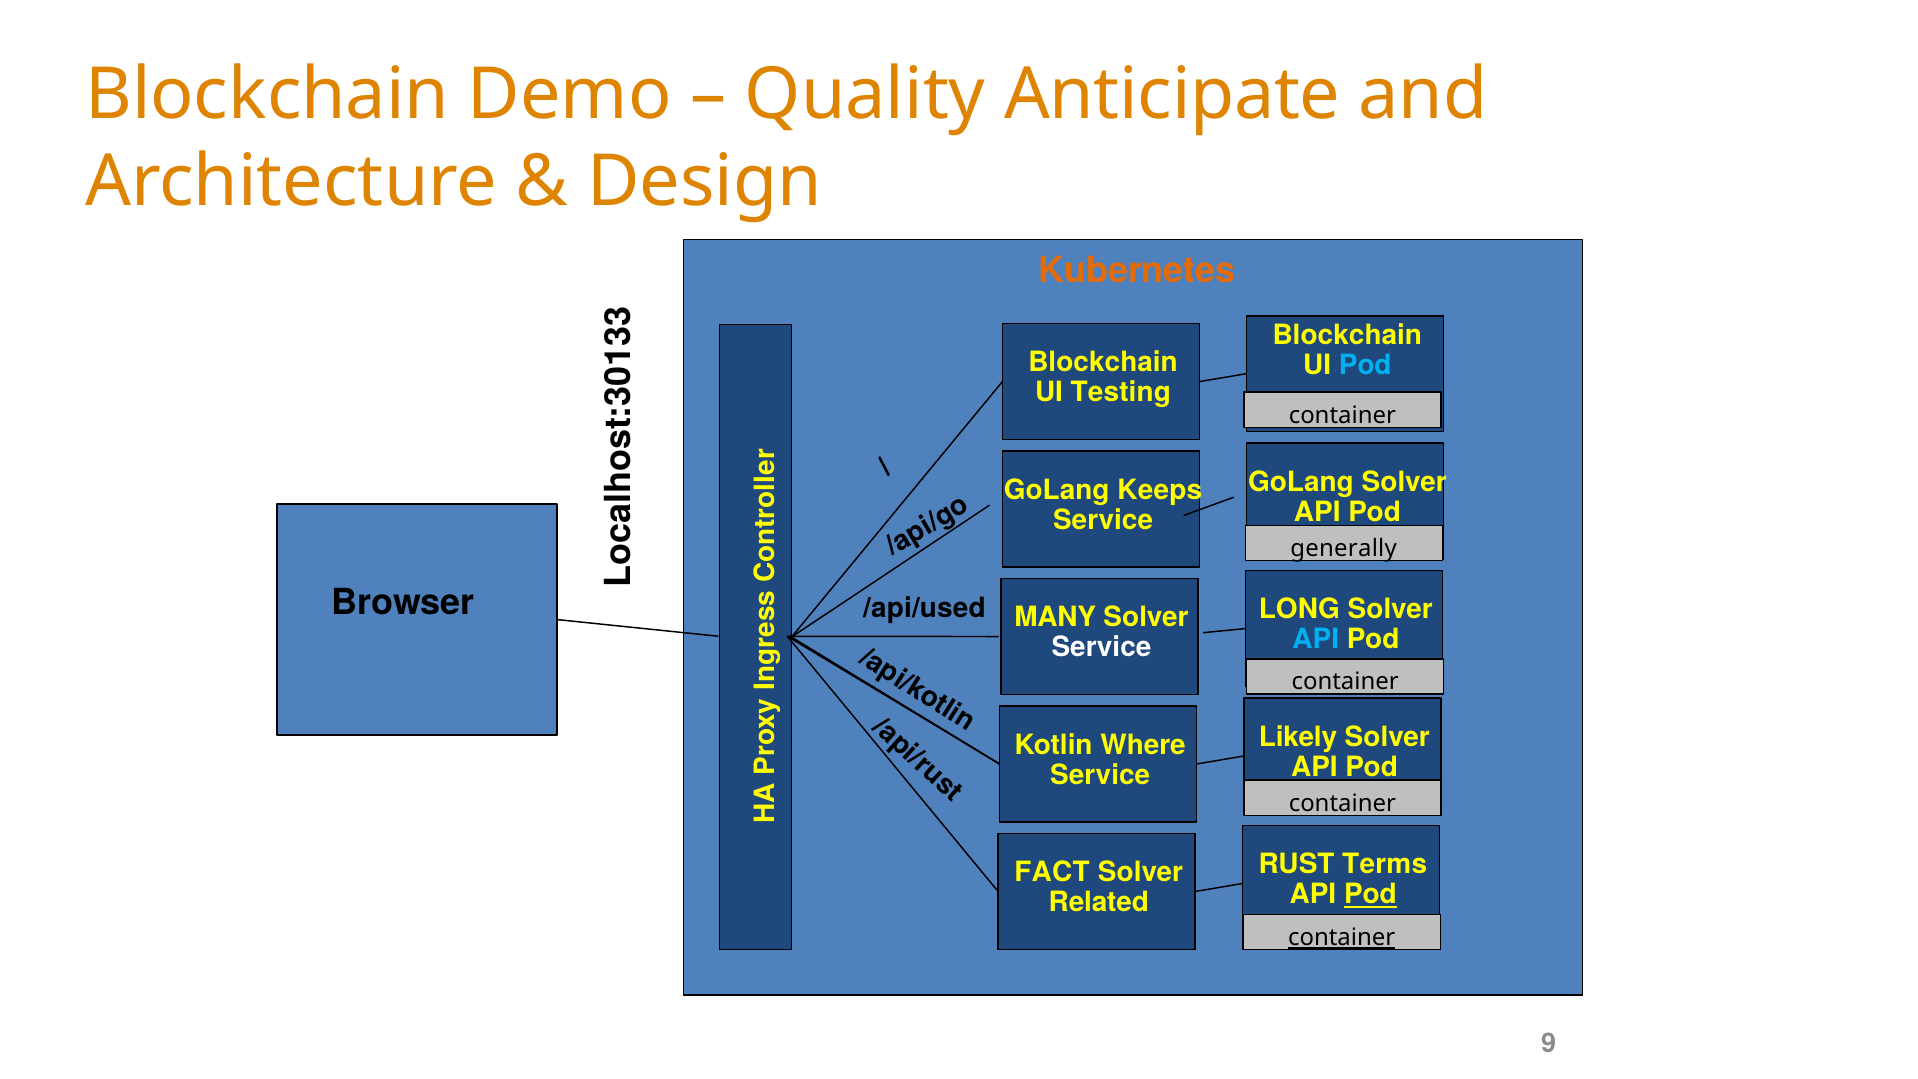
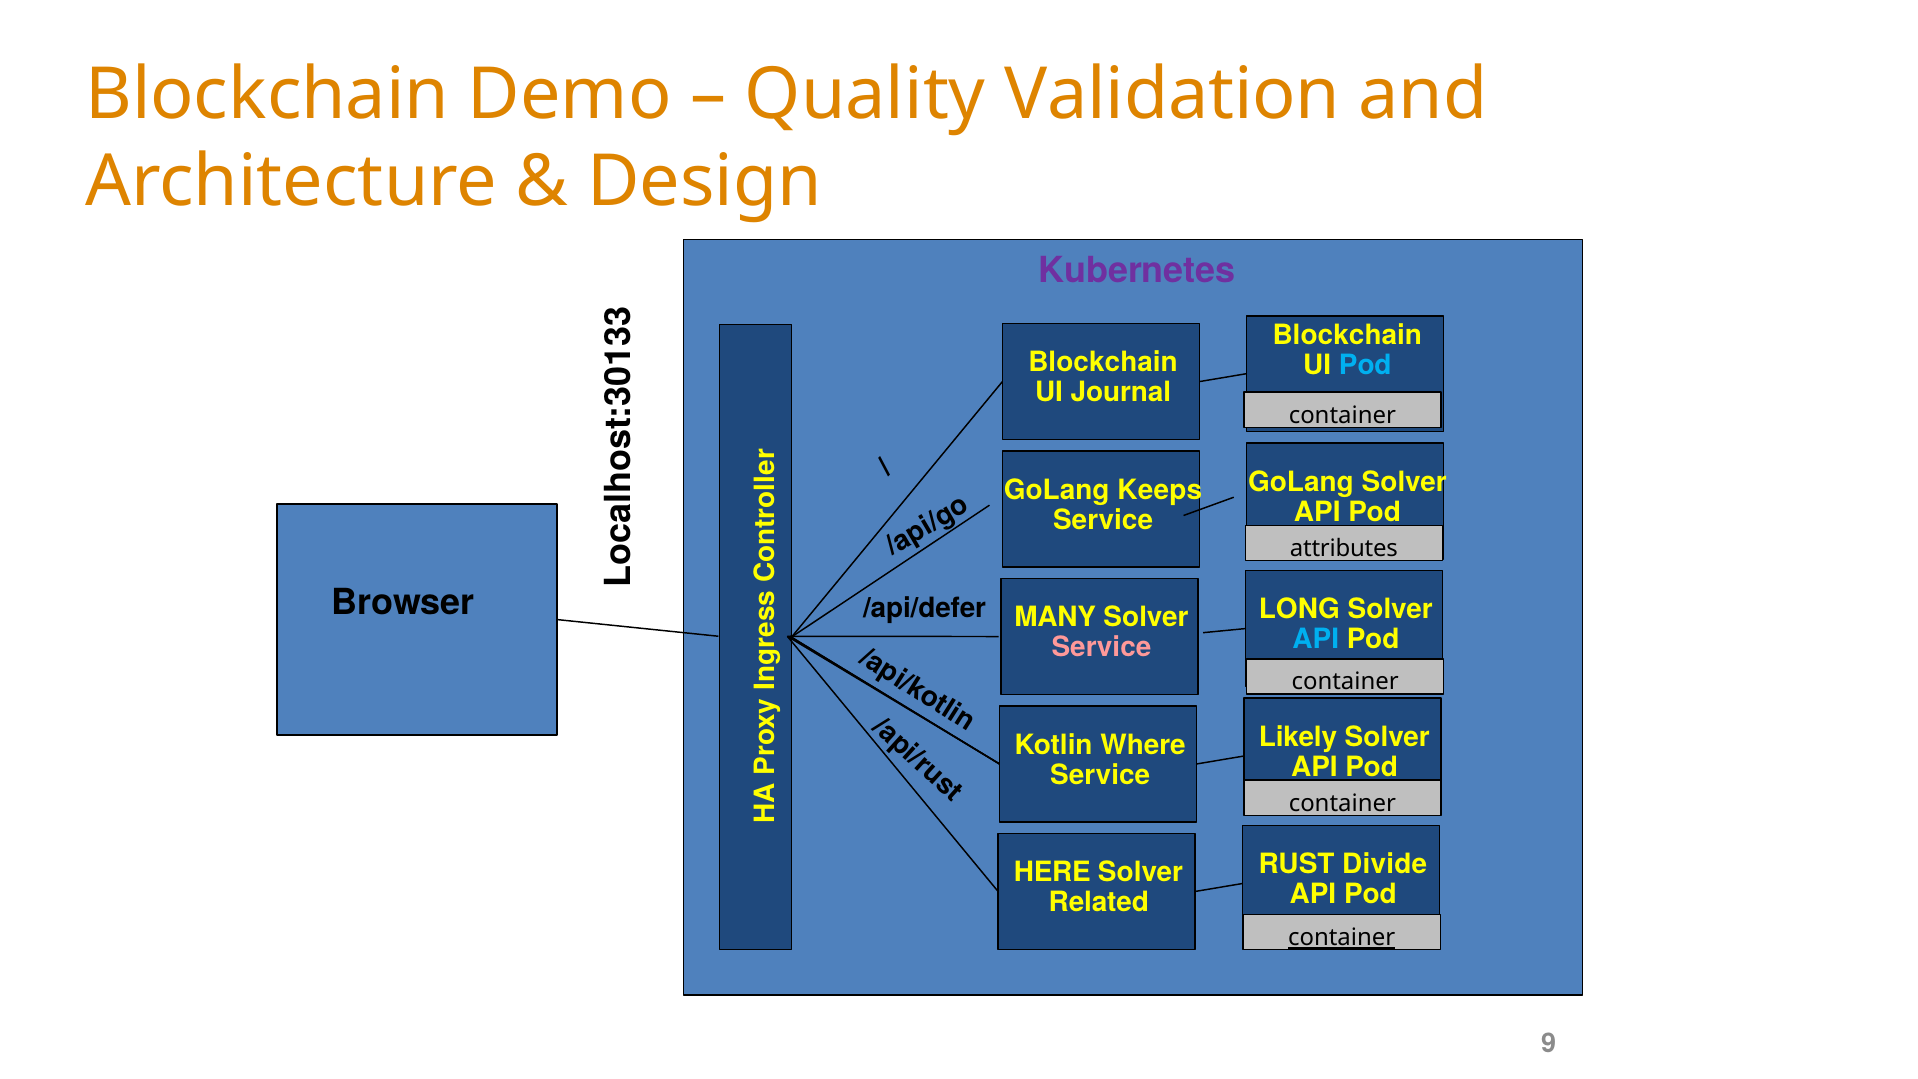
Anticipate: Anticipate -> Validation
Kubernetes colour: orange -> purple
Testing: Testing -> Journal
generally: generally -> attributes
/api/used: /api/used -> /api/defer
Service at (1101, 648) colour: white -> pink
Terms: Terms -> Divide
FACT: FACT -> HERE
Pod at (1370, 895) underline: present -> none
